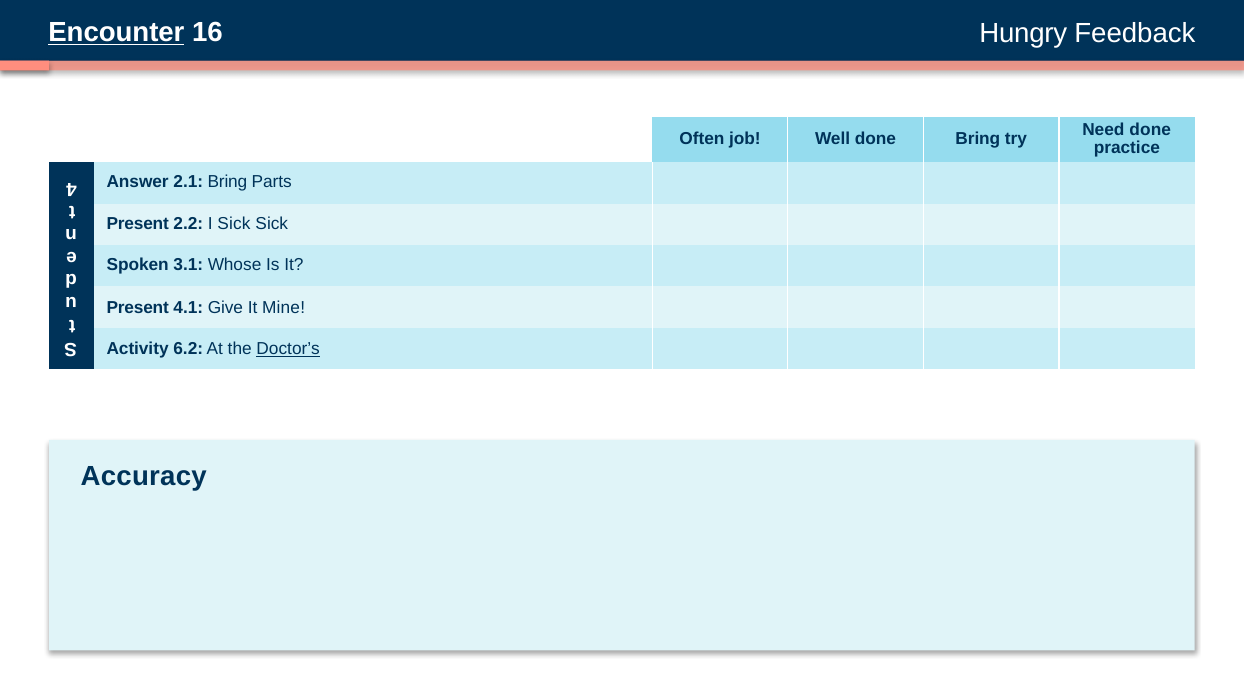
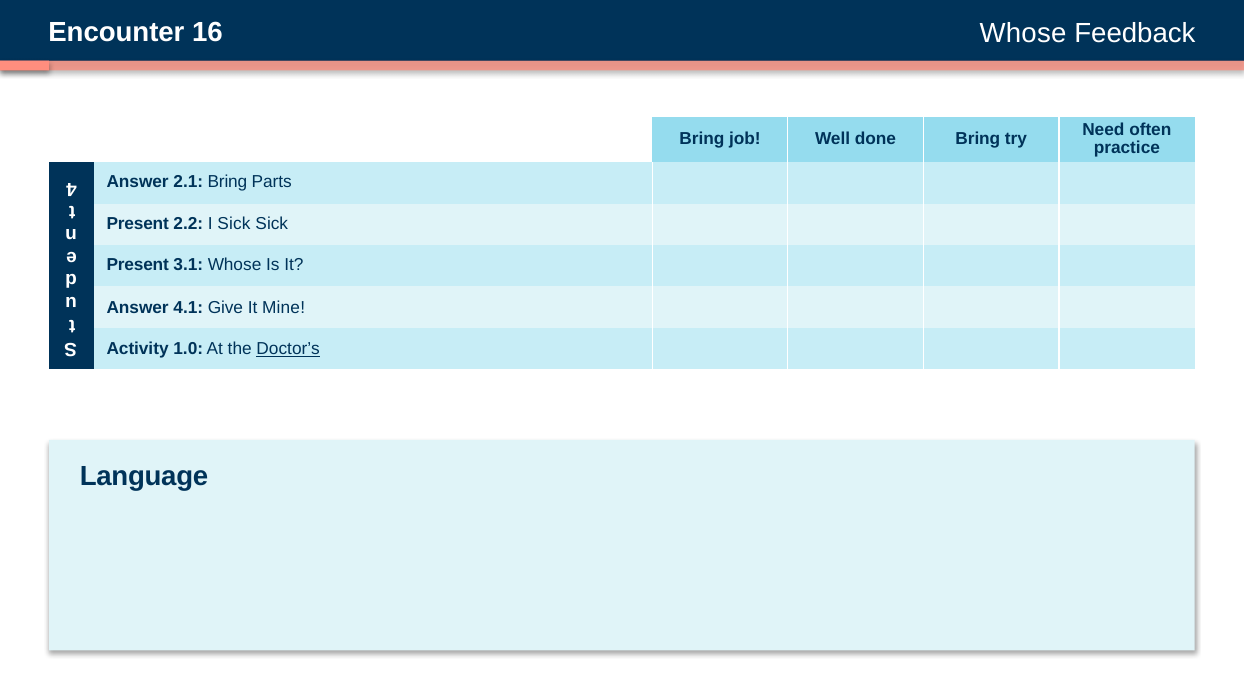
Encounter underline: present -> none
16 Hungry: Hungry -> Whose
Often at (702, 139): Often -> Bring
Need done: done -> often
Spoken at (138, 265): Spoken -> Present
Present at (138, 307): Present -> Answer
6.2: 6.2 -> 1.0
Accuracy: Accuracy -> Language
